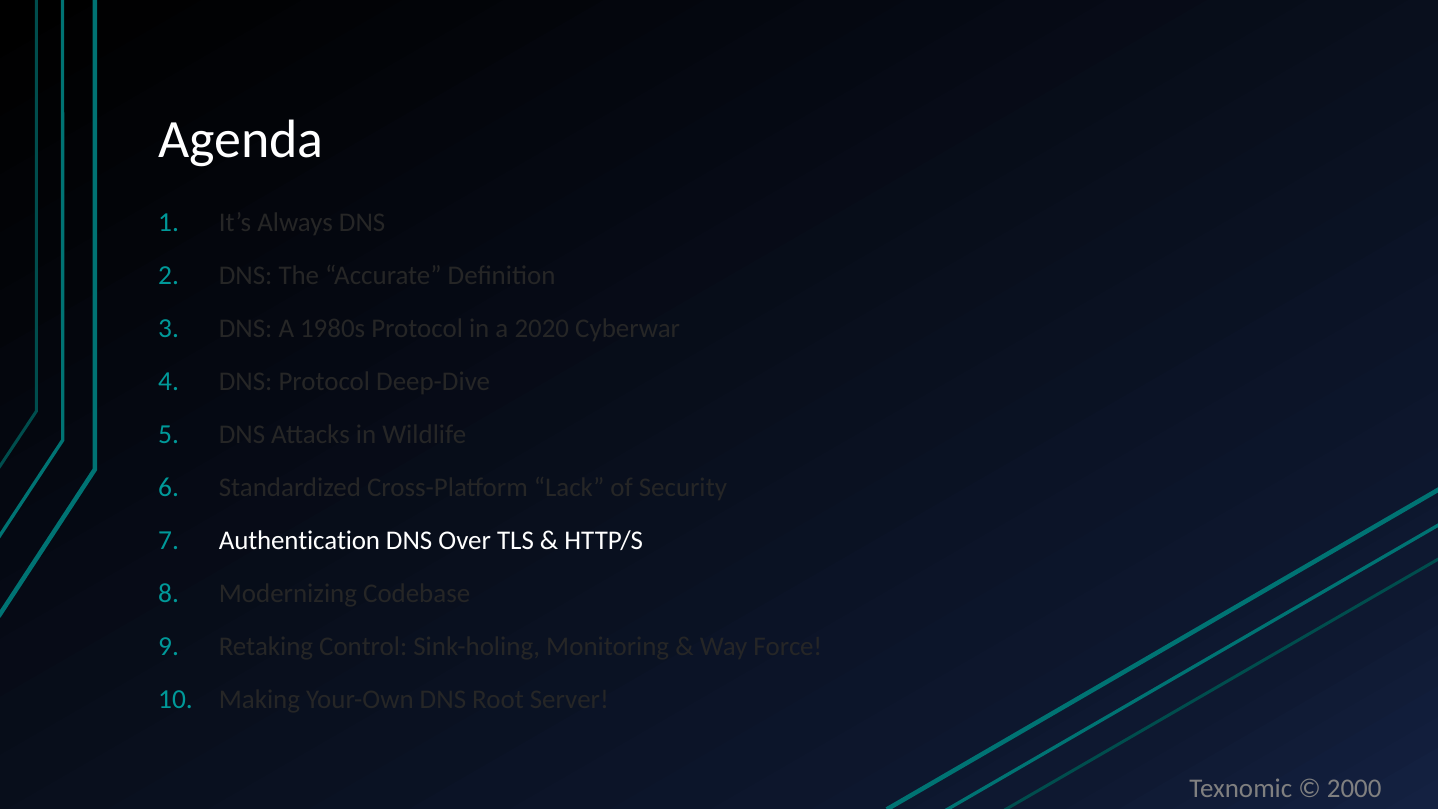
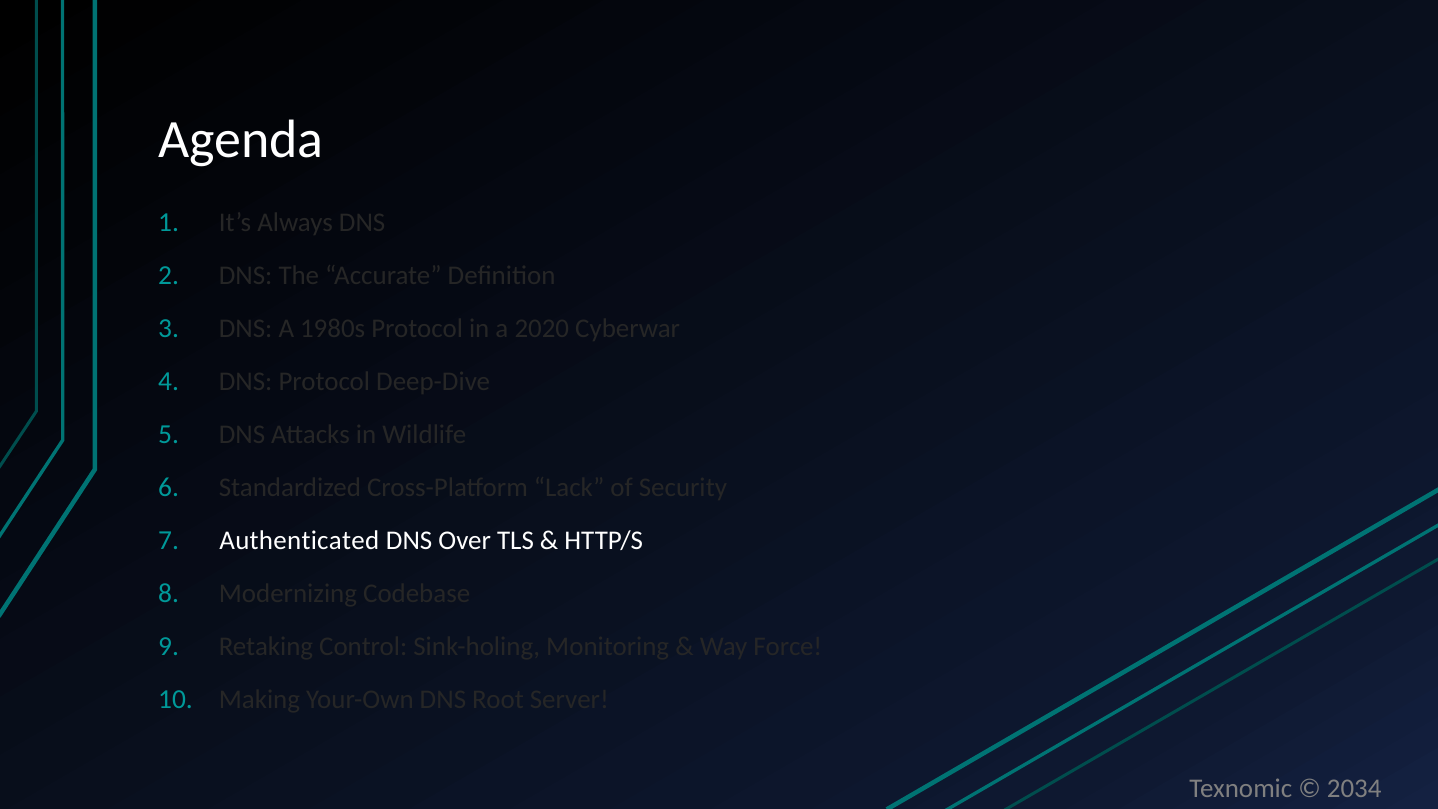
Authentication: Authentication -> Authenticated
2000: 2000 -> 2034
